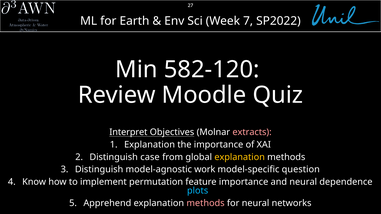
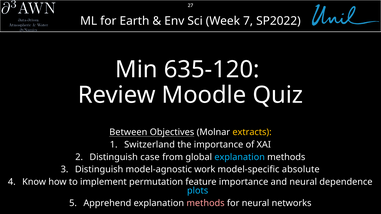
582-120: 582-120 -> 635-120
Interpret: Interpret -> Between
extracts colour: pink -> yellow
Explanation at (150, 145): Explanation -> Switzerland
explanation at (240, 157) colour: yellow -> light blue
question: question -> absolute
